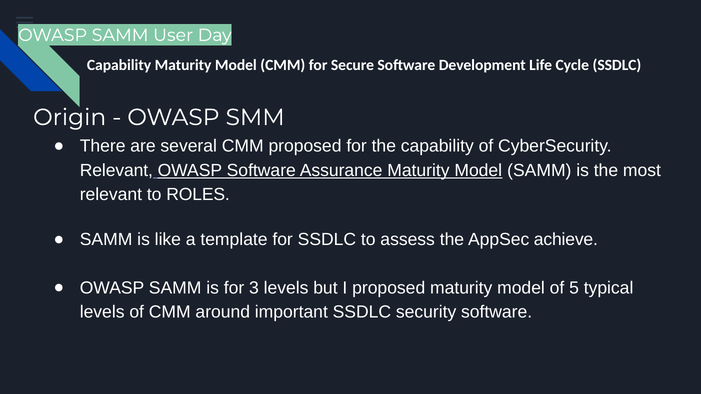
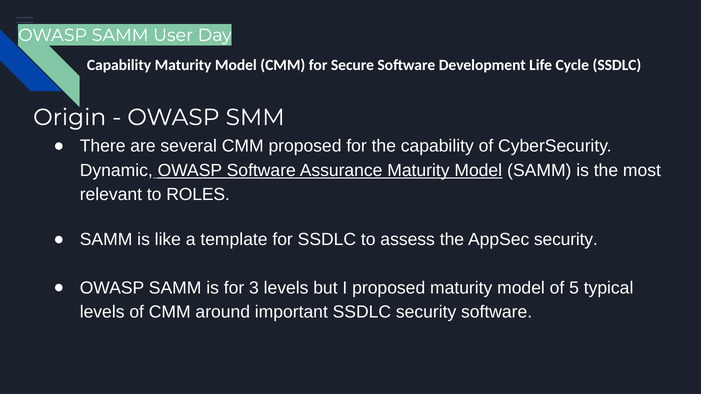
Relevant at (116, 171): Relevant -> Dynamic
AppSec achieve: achieve -> security
